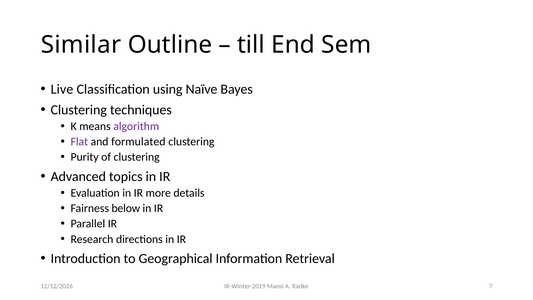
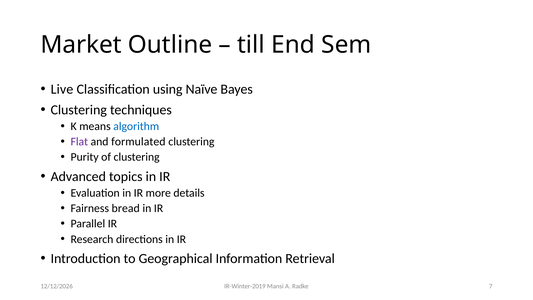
Similar: Similar -> Market
algorithm colour: purple -> blue
below: below -> bread
